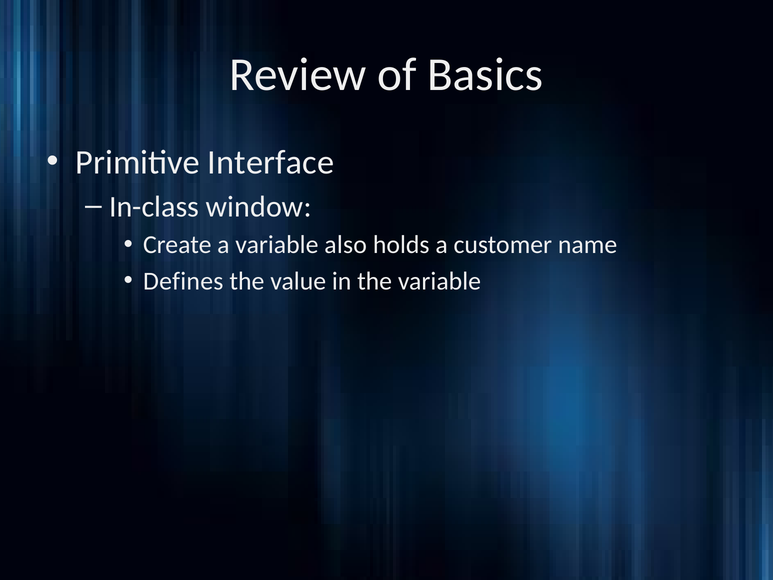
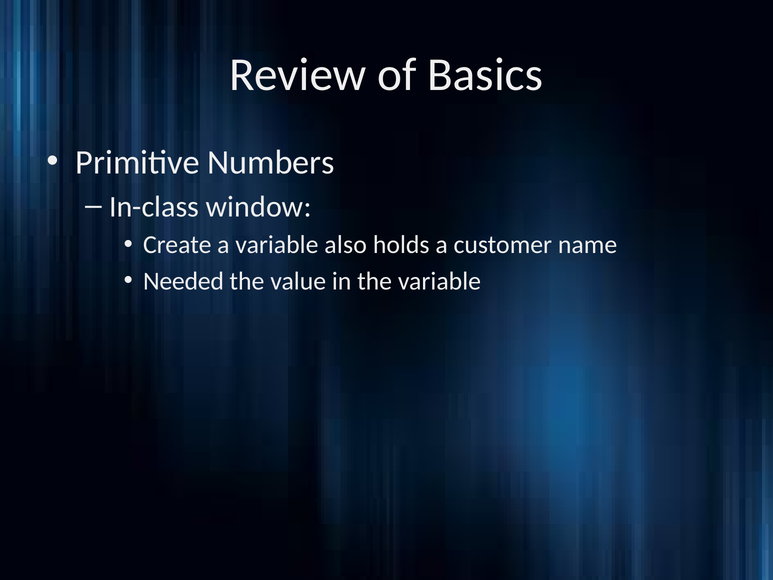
Interface: Interface -> Numbers
Defines: Defines -> Needed
